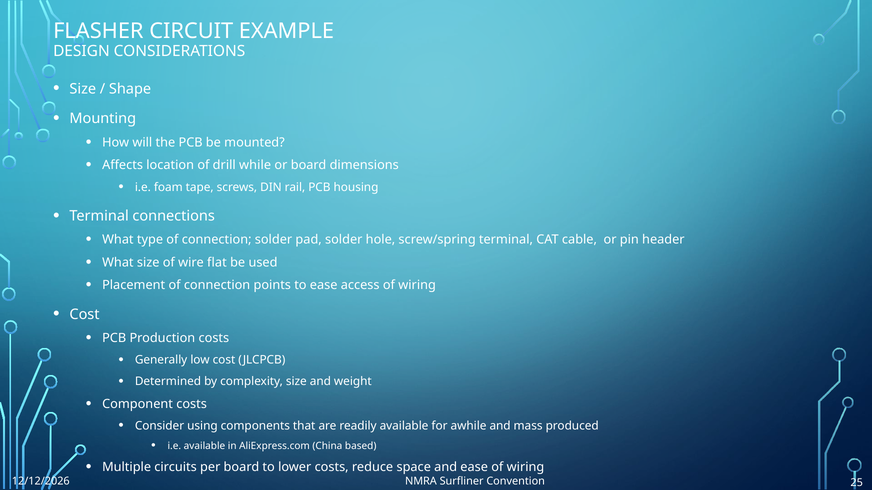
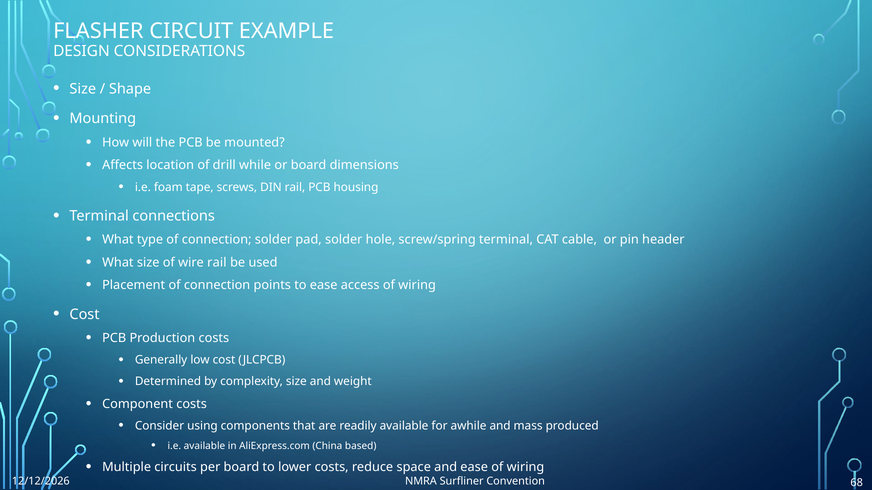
wire flat: flat -> rail
25: 25 -> 68
